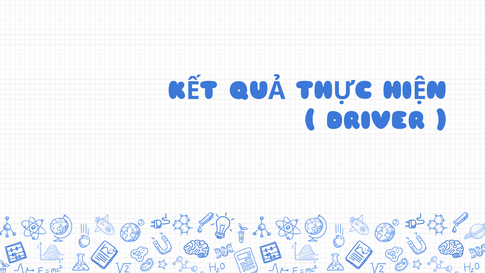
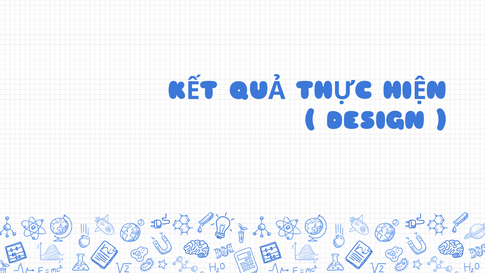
DRIVER: DRIVER -> DESIGN
